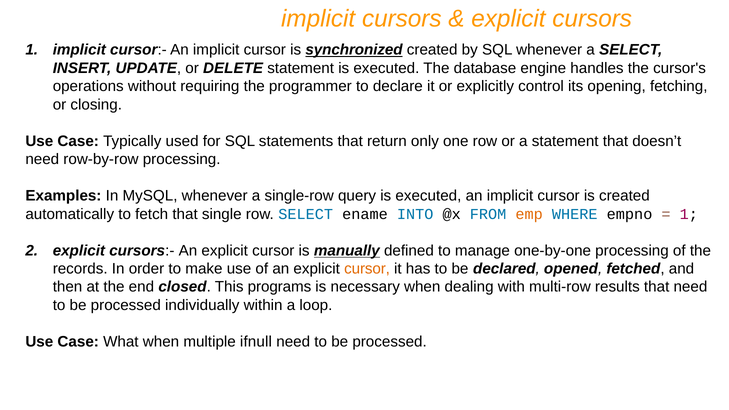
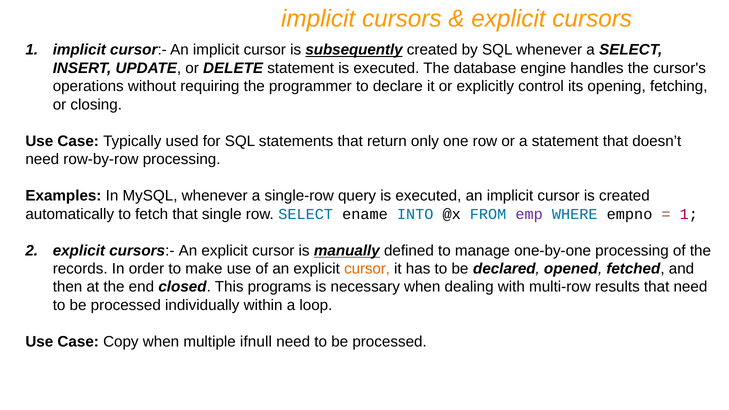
synchronized: synchronized -> subsequently
emp colour: orange -> purple
What: What -> Copy
